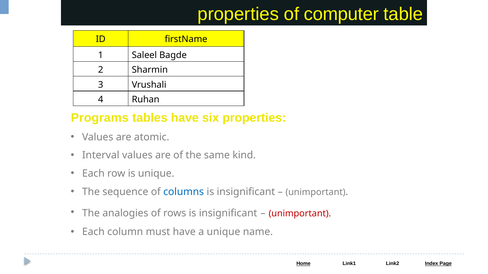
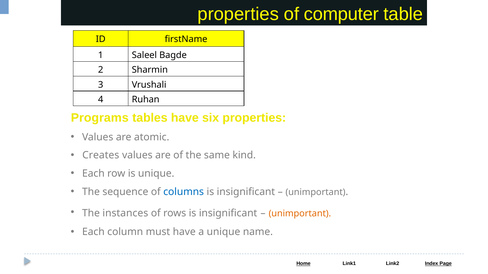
Interval: Interval -> Creates
analogies: analogies -> instances
unimportant at (300, 214) colour: red -> orange
